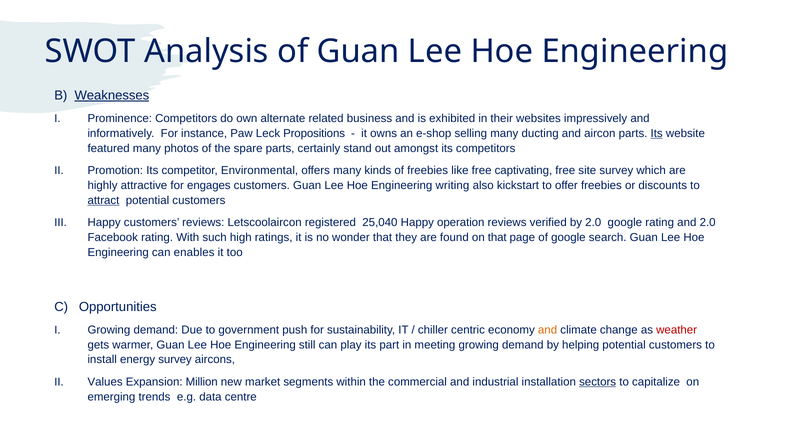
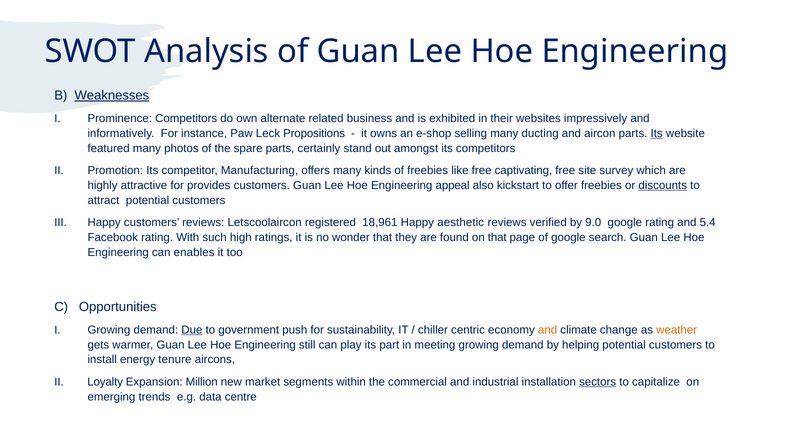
Environmental: Environmental -> Manufacturing
engages: engages -> provides
writing: writing -> appeal
discounts underline: none -> present
attract underline: present -> none
25,040: 25,040 -> 18,961
operation: operation -> aesthetic
by 2.0: 2.0 -> 9.0
and 2.0: 2.0 -> 5.4
Due underline: none -> present
weather colour: red -> orange
energy survey: survey -> tenure
Values: Values -> Loyalty
